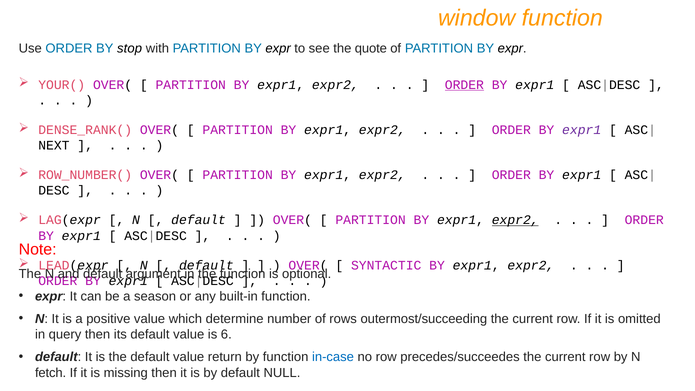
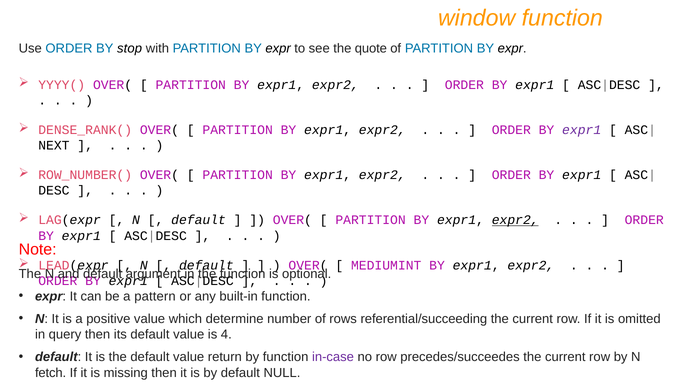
YOUR(: YOUR( -> YYYY(
ORDER at (464, 85) underline: present -> none
SYNTACTIC: SYNTACTIC -> MEDIUMINT
season: season -> pattern
outermost/succeeding: outermost/succeeding -> referential/succeeding
6: 6 -> 4
in-case colour: blue -> purple
